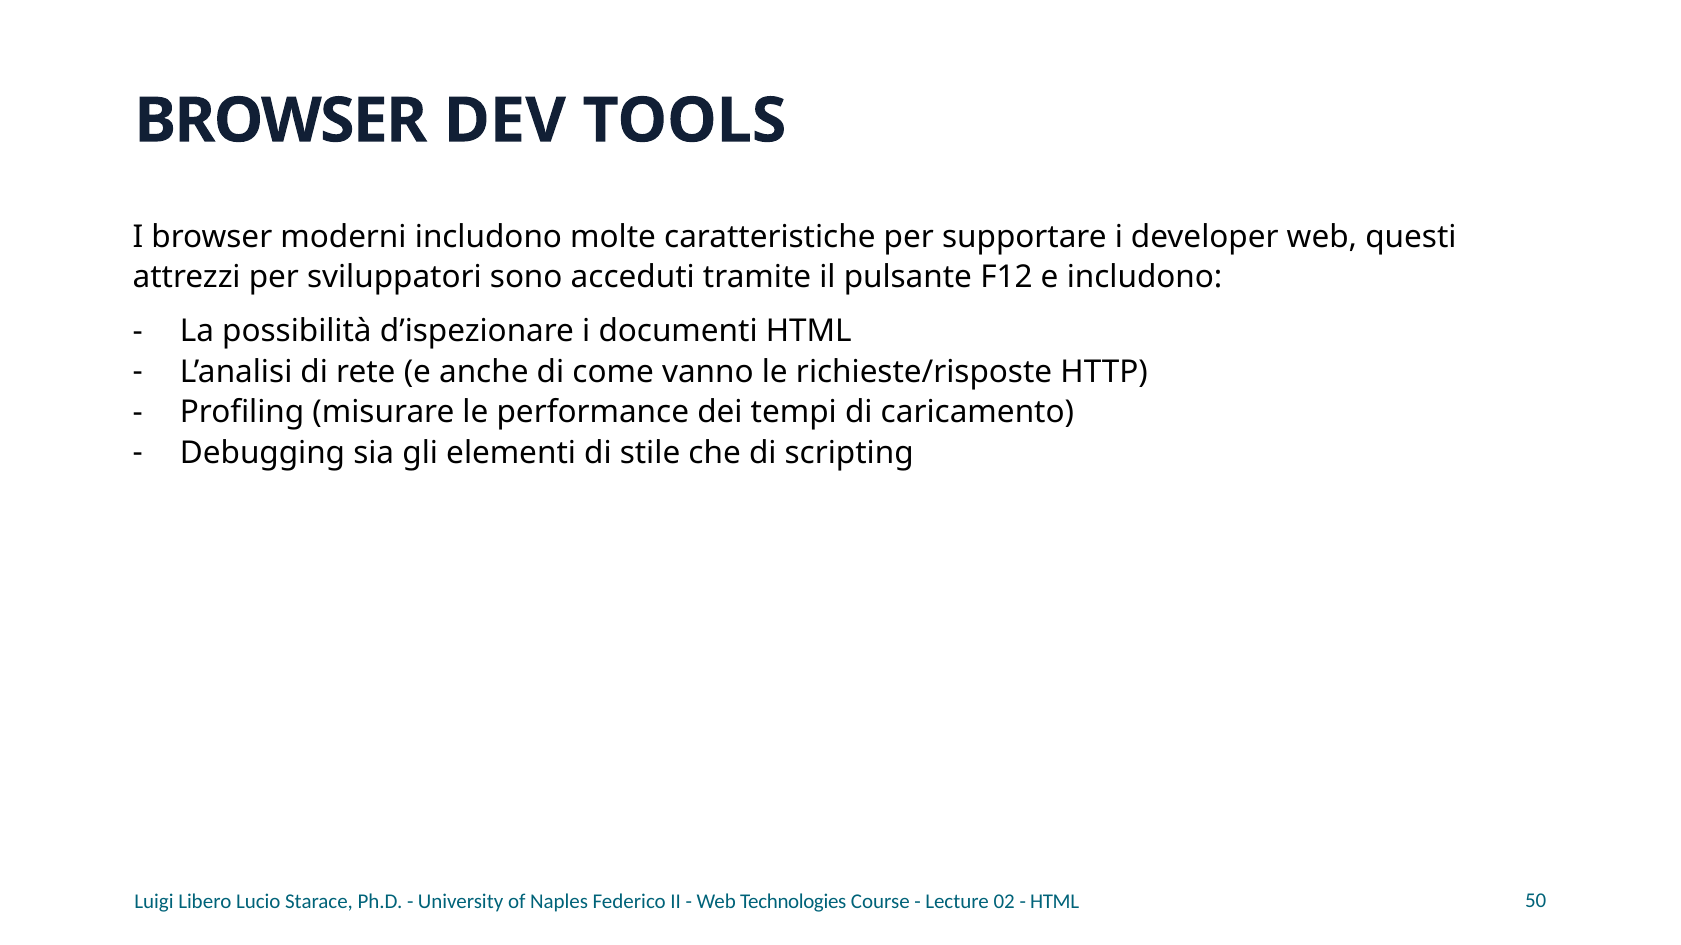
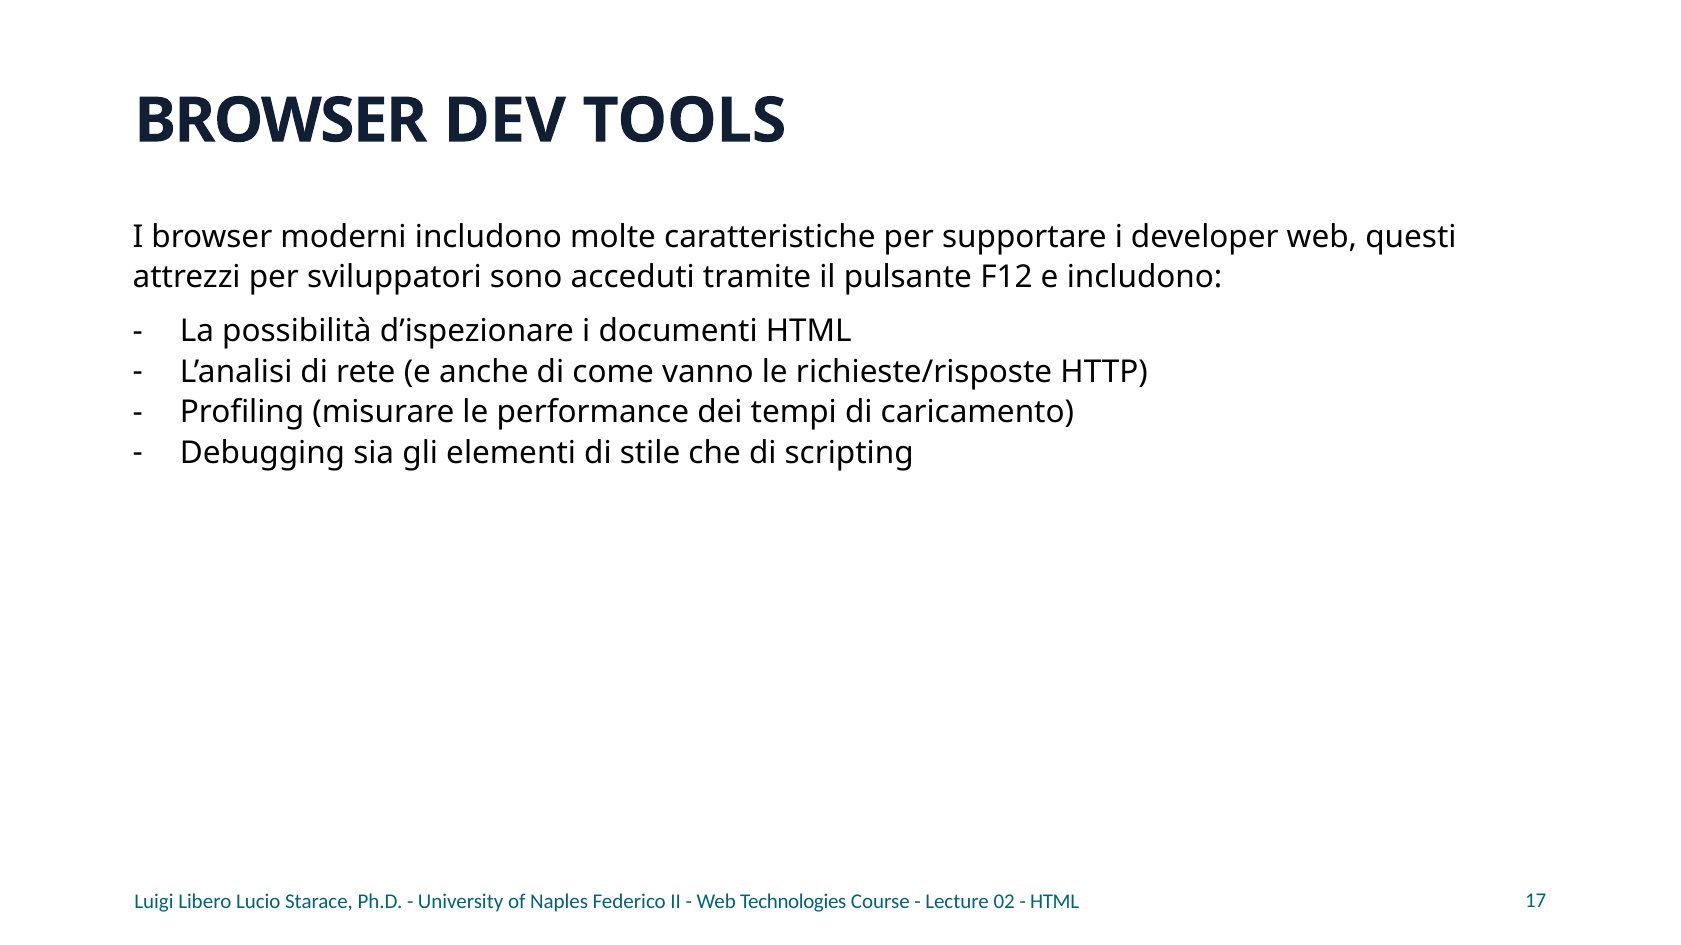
50: 50 -> 17
